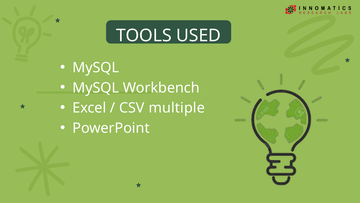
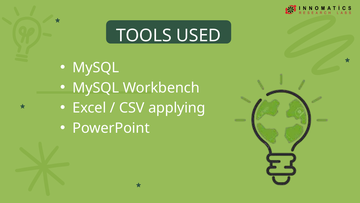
multiple: multiple -> applying
